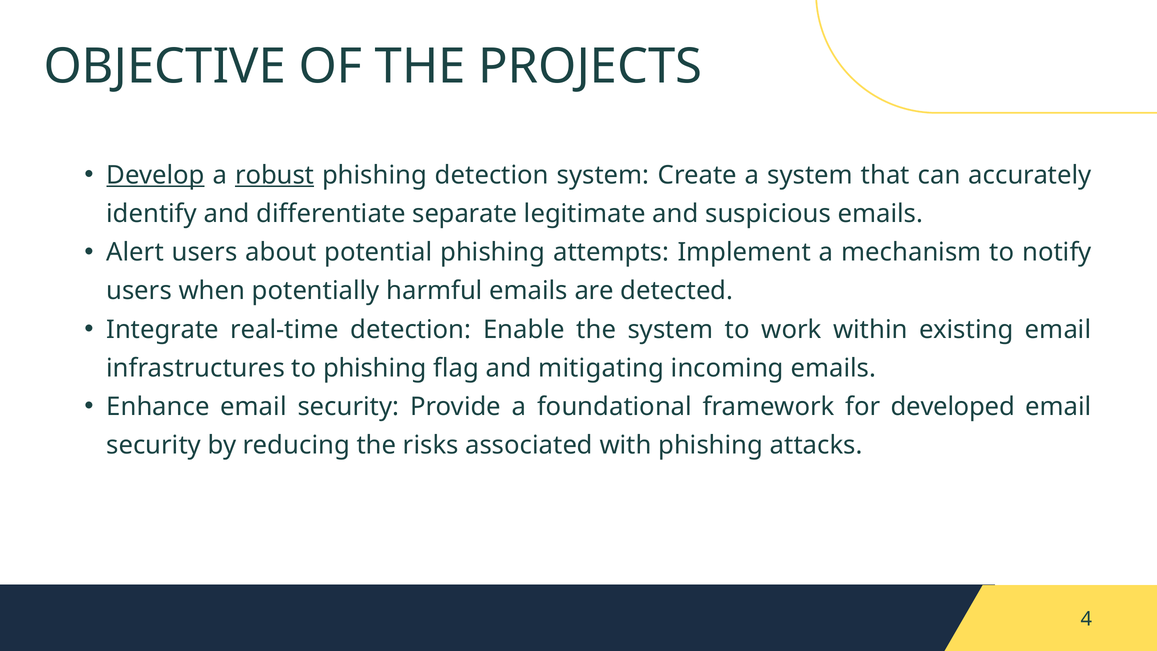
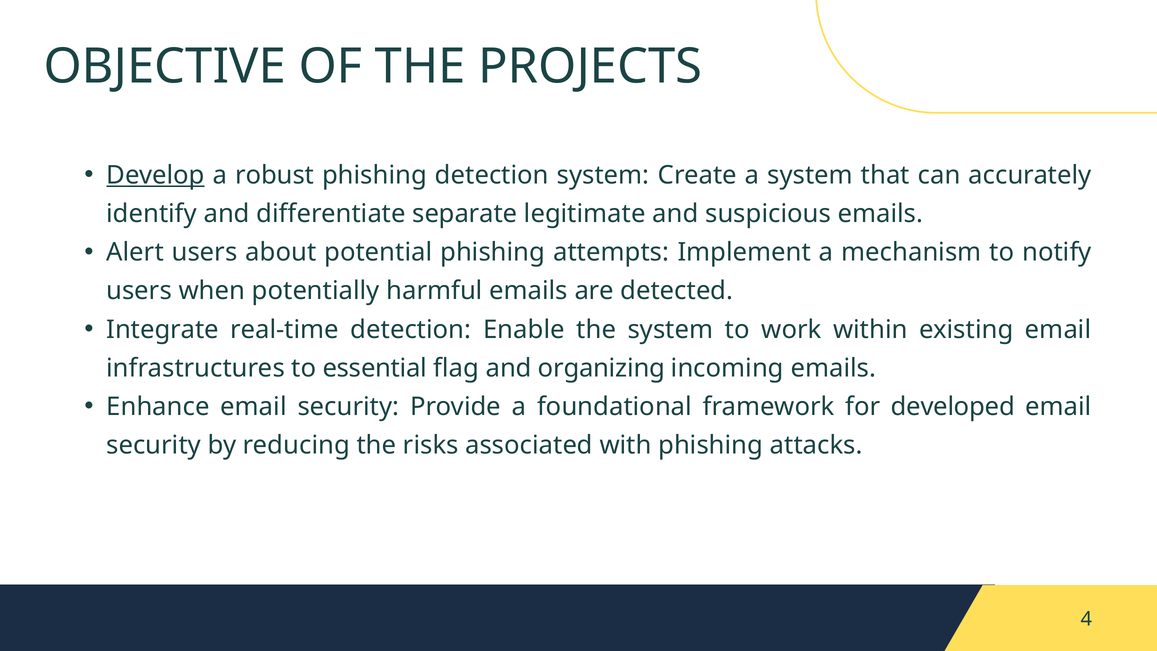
robust underline: present -> none
to phishing: phishing -> essential
mitigating: mitigating -> organizing
